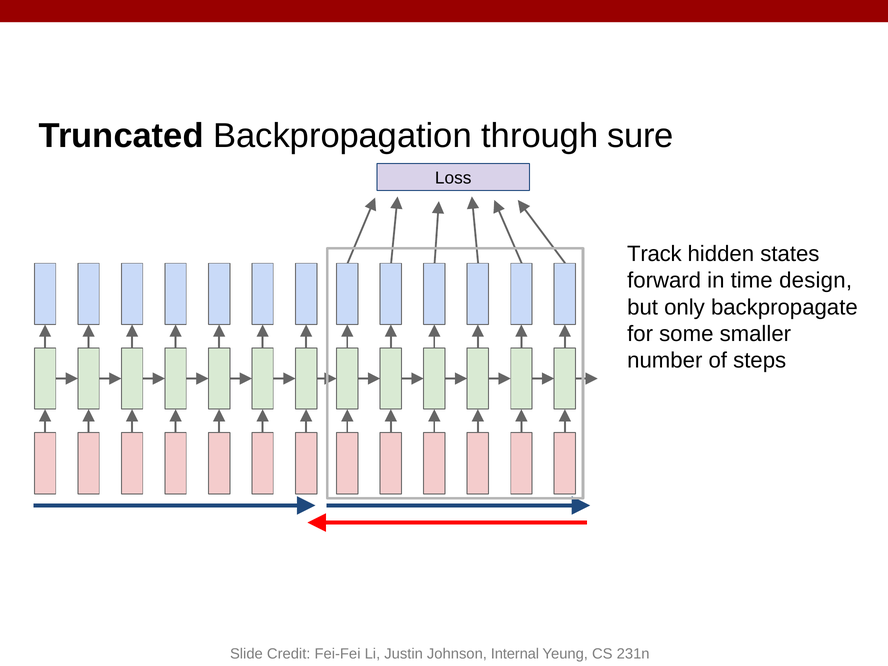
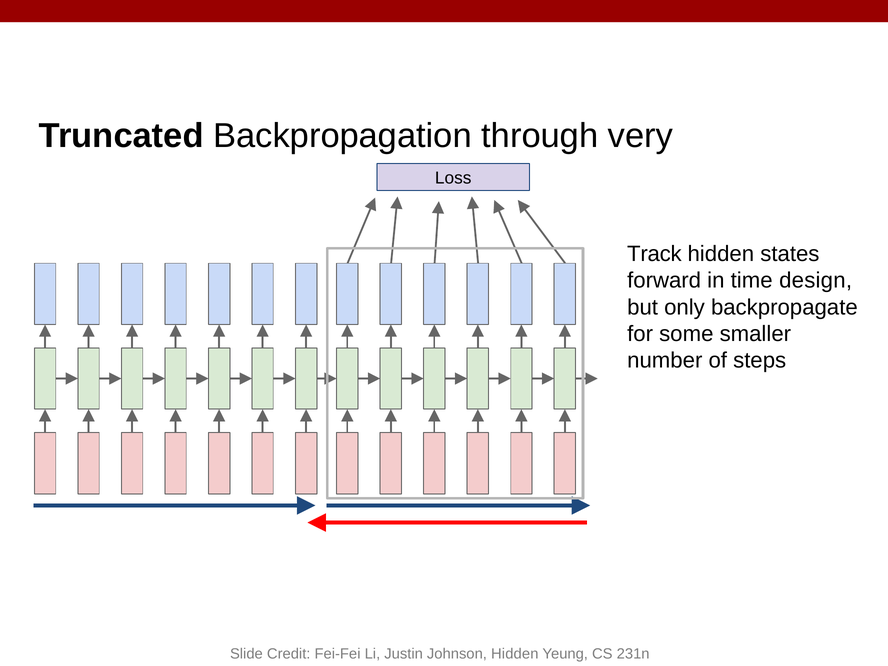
sure: sure -> very
Johnson Internal: Internal -> Hidden
